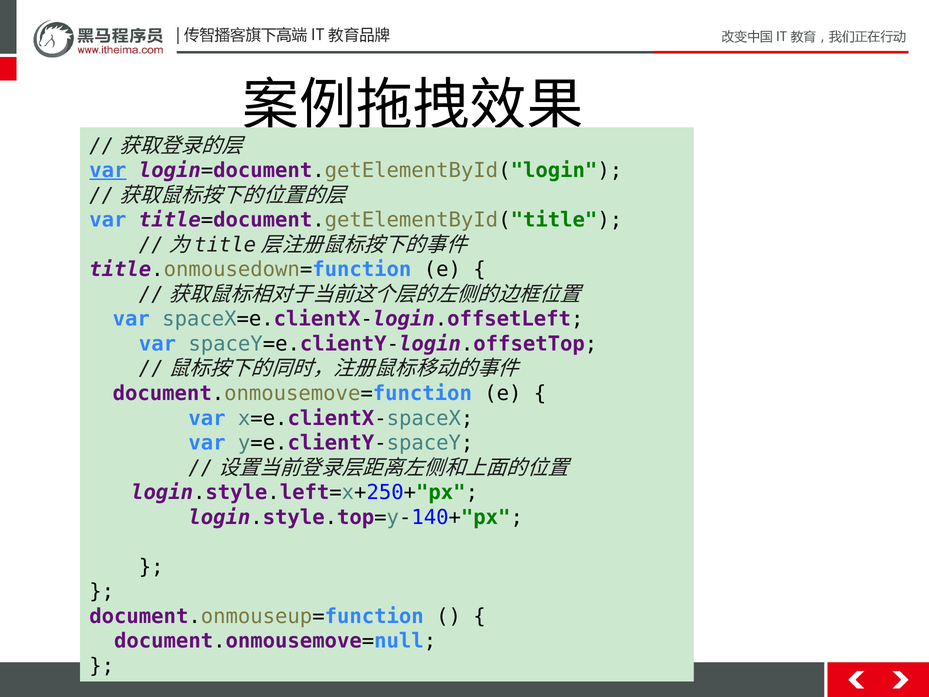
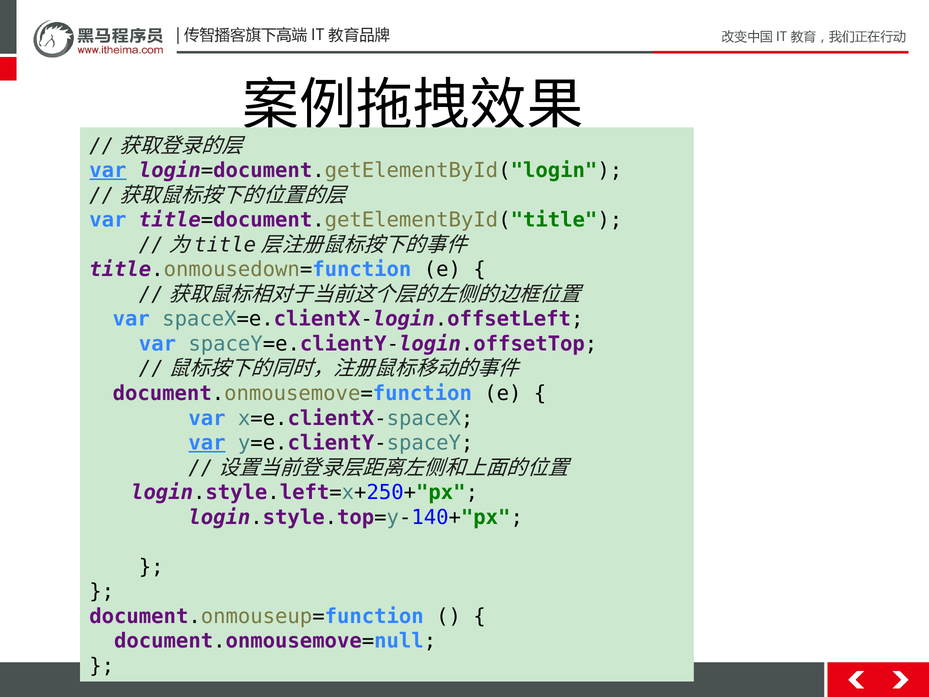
var at (207, 443) underline: none -> present
